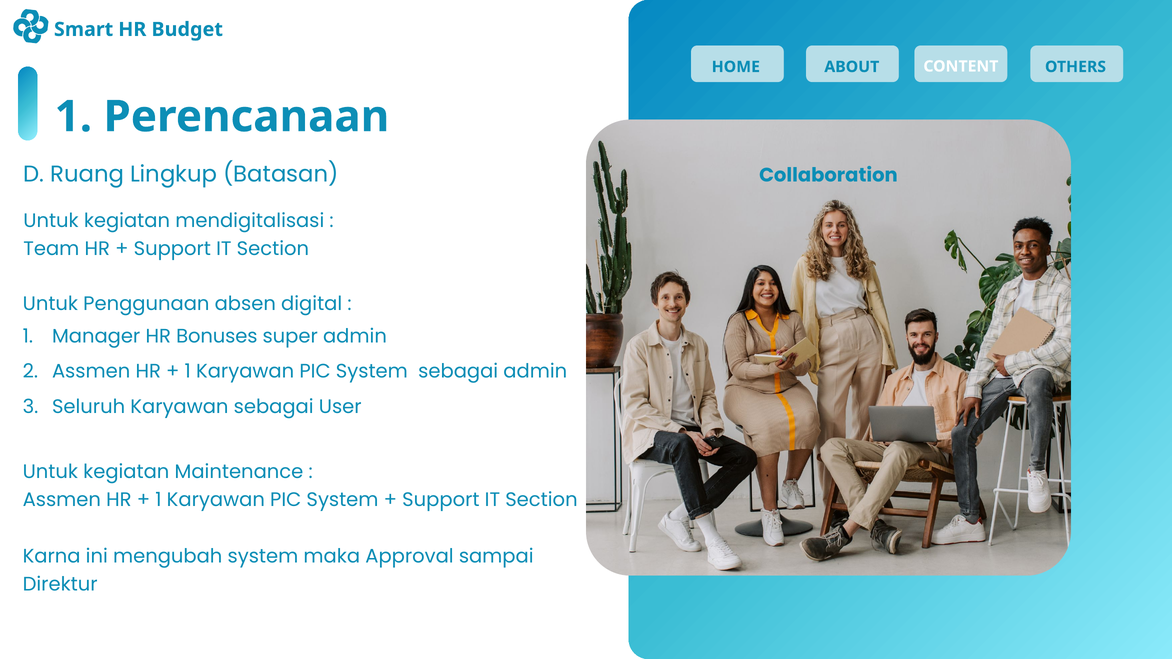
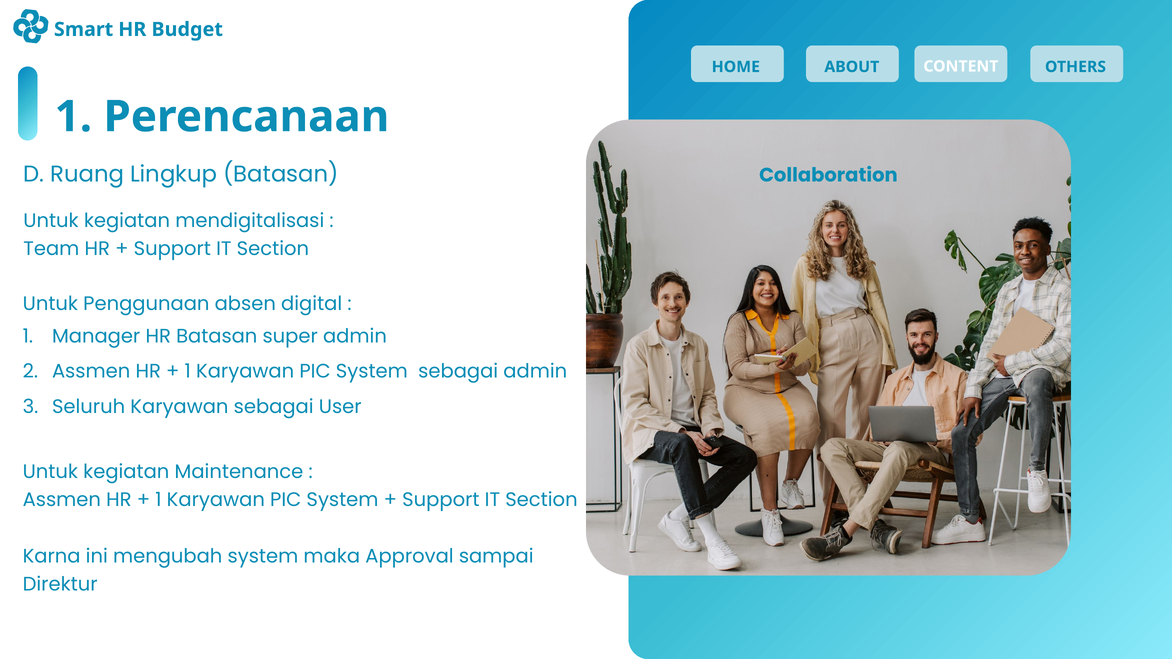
HR Bonuses: Bonuses -> Batasan
